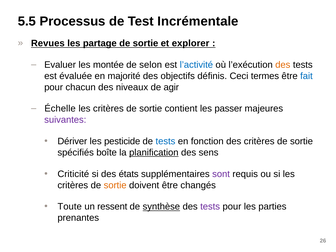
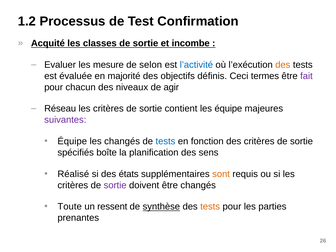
5.5: 5.5 -> 1.2
Incrémentale: Incrémentale -> Confirmation
Revues: Revues -> Acquité
partage: partage -> classes
explorer: explorer -> incombe
montée: montée -> mesure
fait colour: blue -> purple
Échelle: Échelle -> Réseau
les passer: passer -> équipe
Dériver at (72, 141): Dériver -> Équipe
les pesticide: pesticide -> changés
planification underline: present -> none
Criticité: Criticité -> Réalisé
sont colour: purple -> orange
sortie at (115, 185) colour: orange -> purple
tests at (210, 207) colour: purple -> orange
